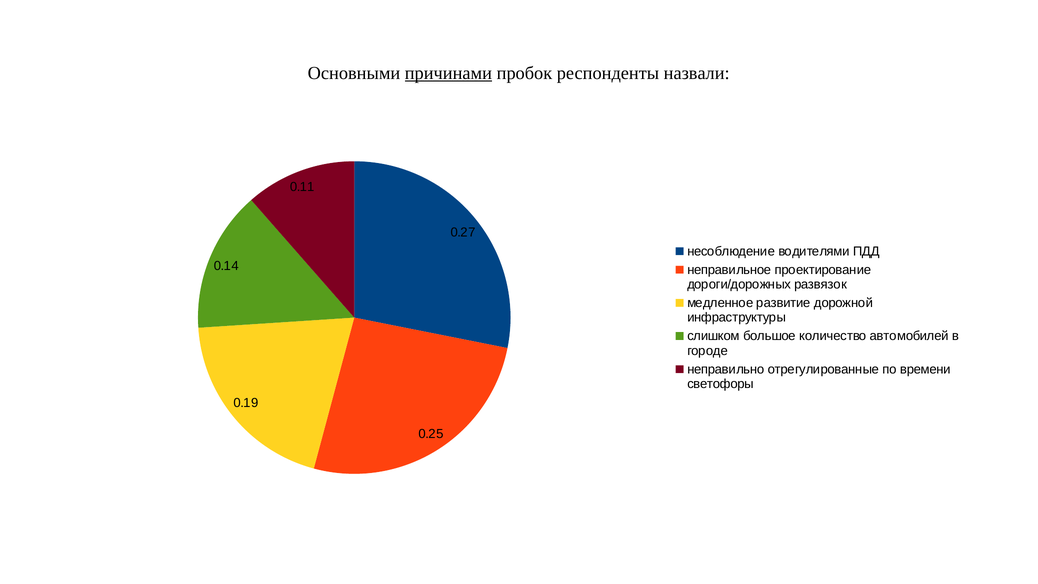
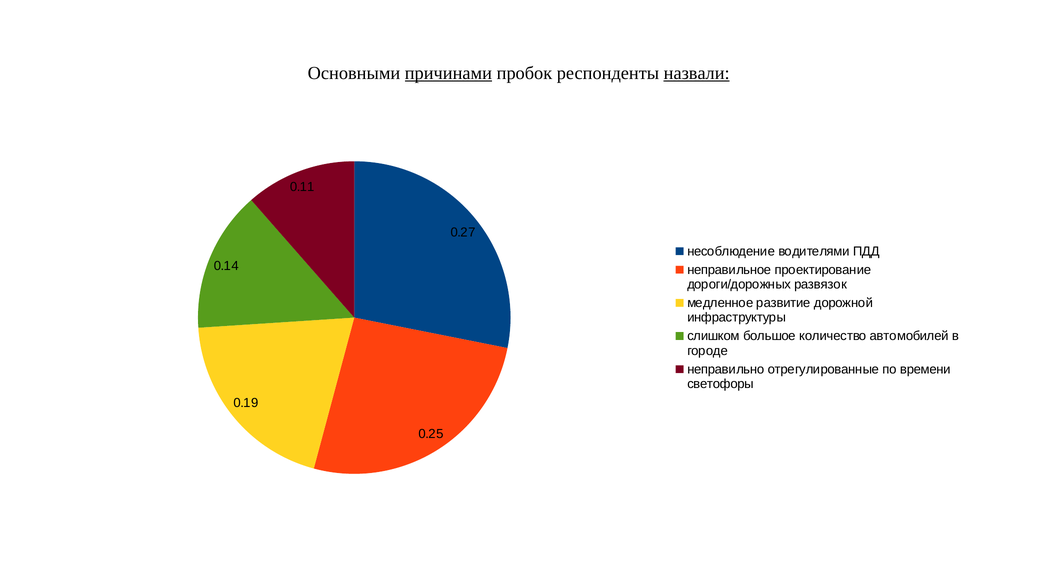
назвали underline: none -> present
